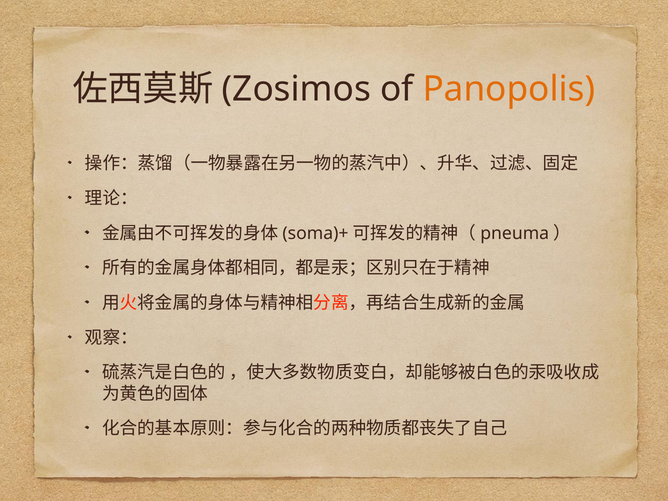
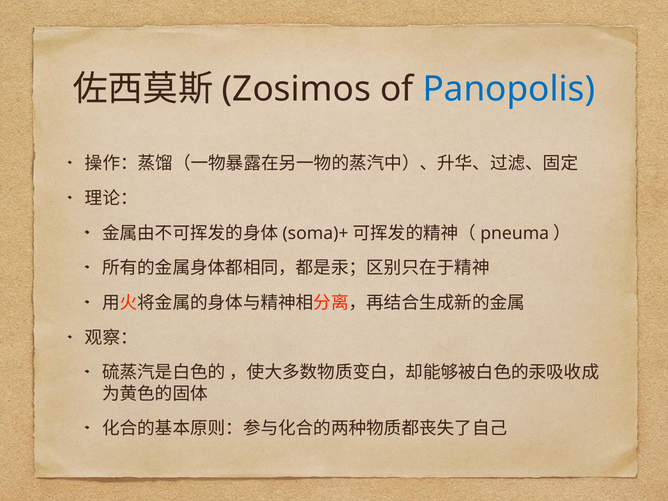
Panopolis colour: orange -> blue
